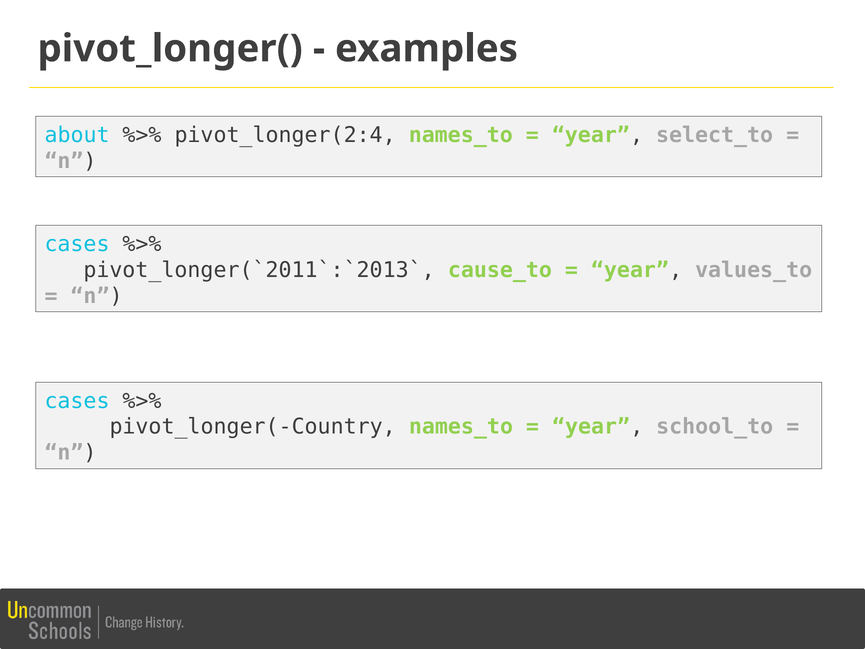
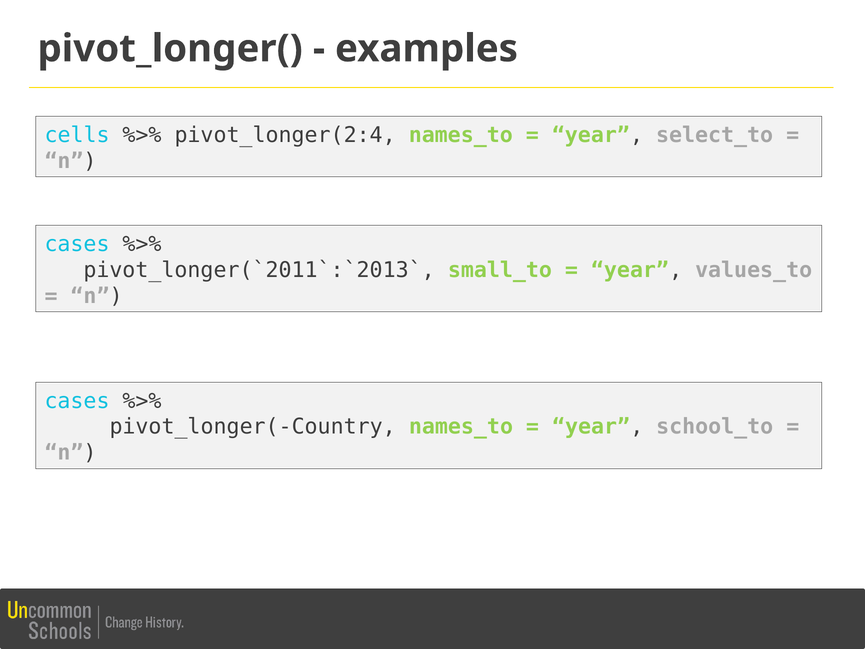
about: about -> cells
cause_to: cause_to -> small_to
